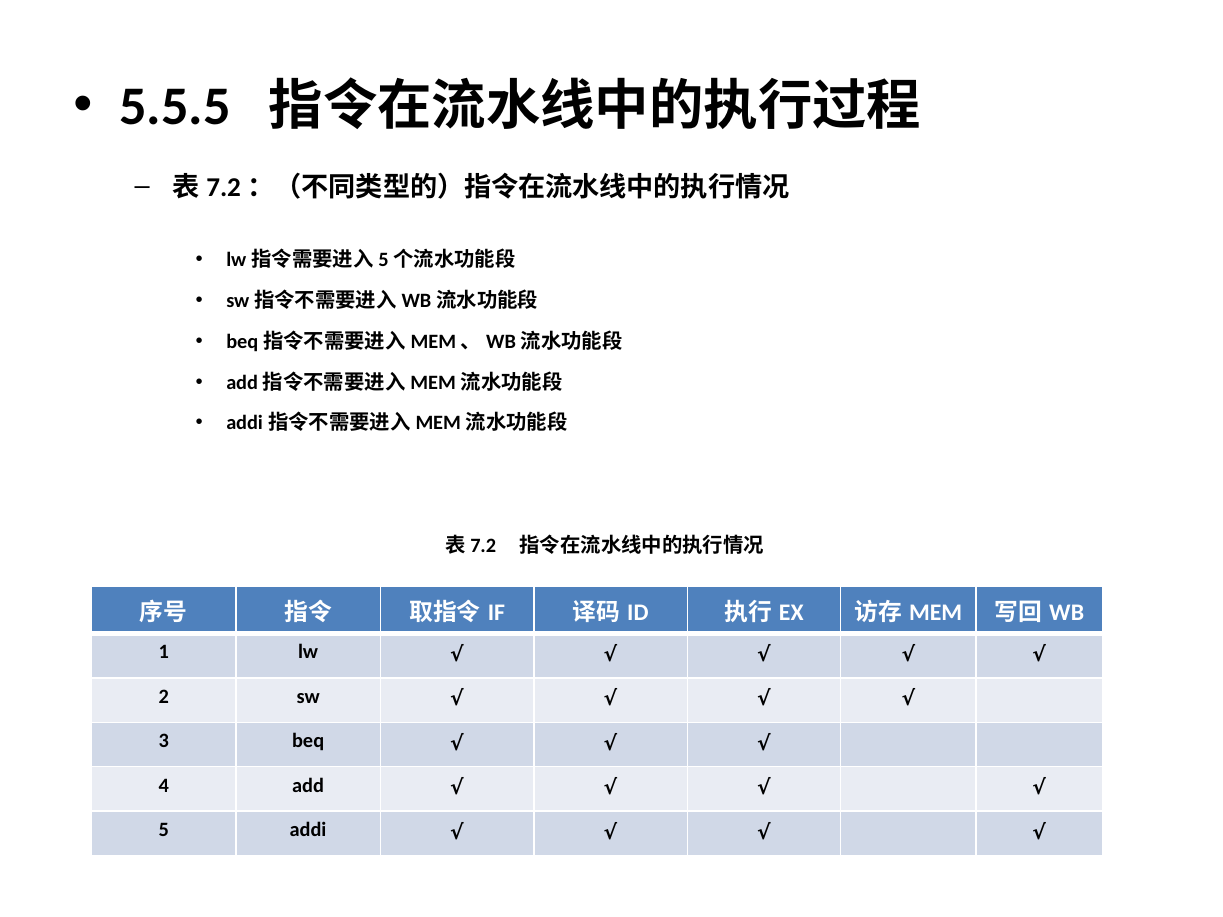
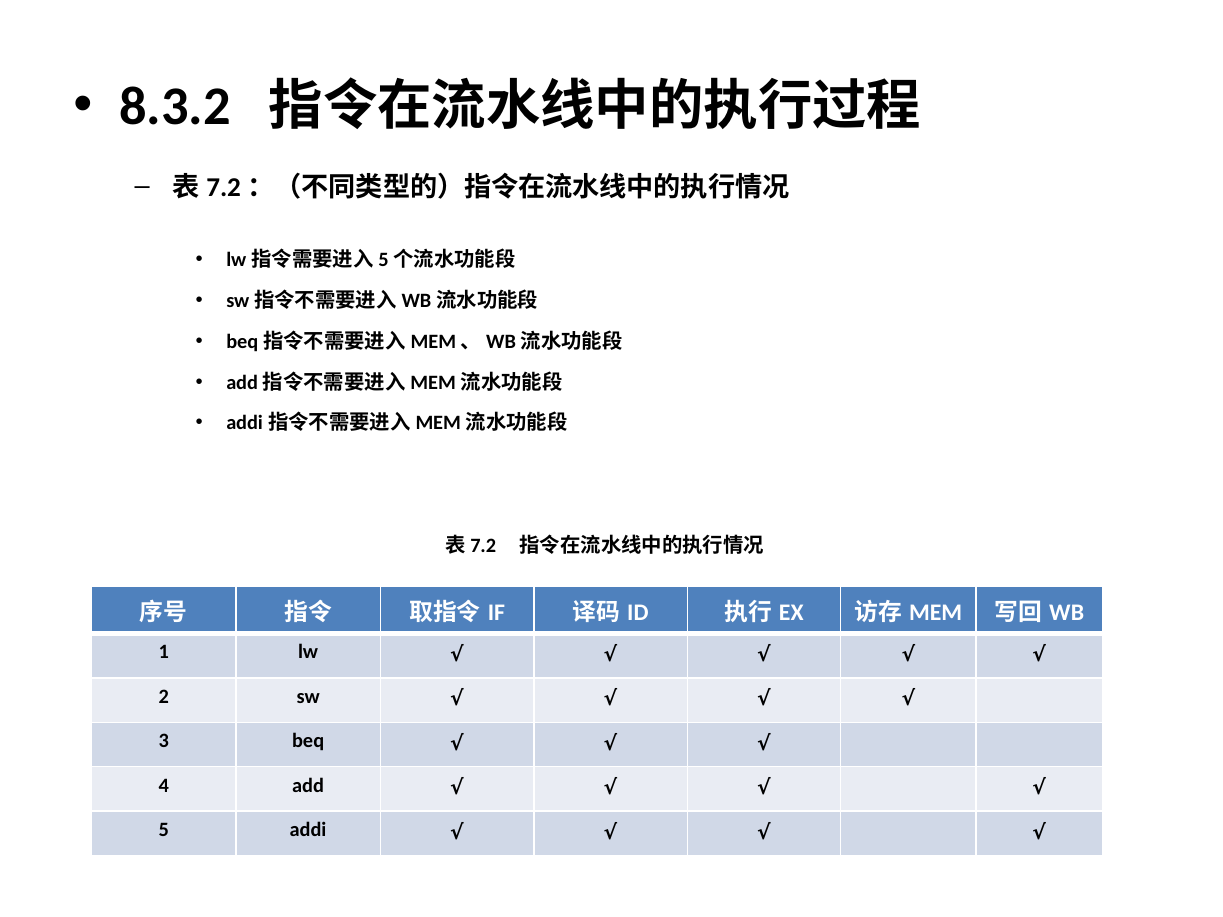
5.5.5: 5.5.5 -> 8.3.2
